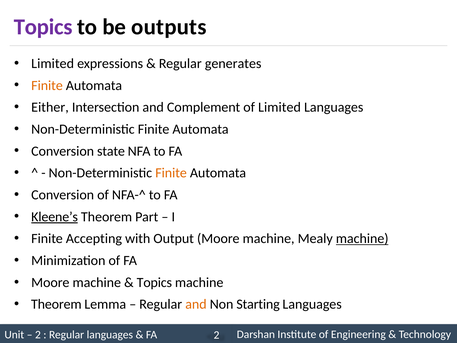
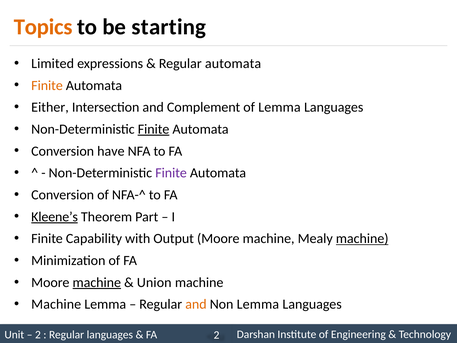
Topics at (43, 27) colour: purple -> orange
outputs: outputs -> starting
Regular generates: generates -> automata
of Limited: Limited -> Lemma
Finite at (154, 129) underline: none -> present
state: state -> have
Finite at (171, 173) colour: orange -> purple
Accepting: Accepting -> Capability
machine at (97, 282) underline: none -> present
Topics at (154, 282): Topics -> Union
Theorem at (56, 304): Theorem -> Machine
Non Starting: Starting -> Lemma
